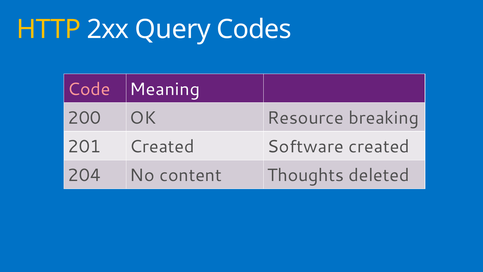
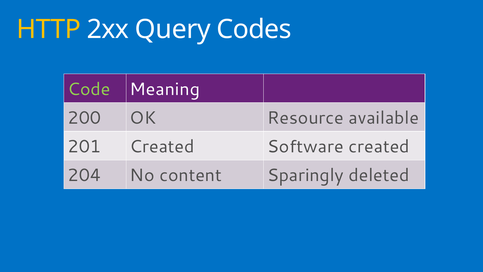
Code colour: pink -> light green
breaking: breaking -> available
Thoughts: Thoughts -> Sparingly
